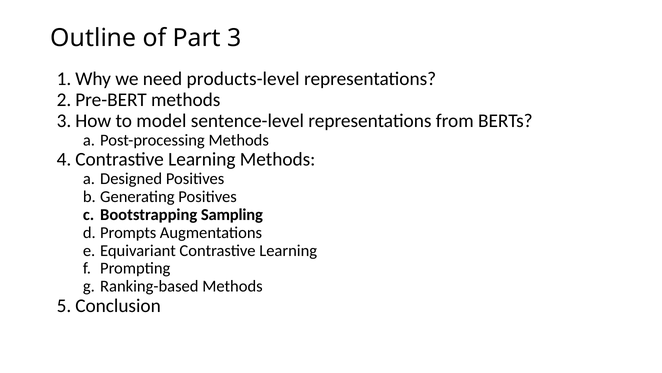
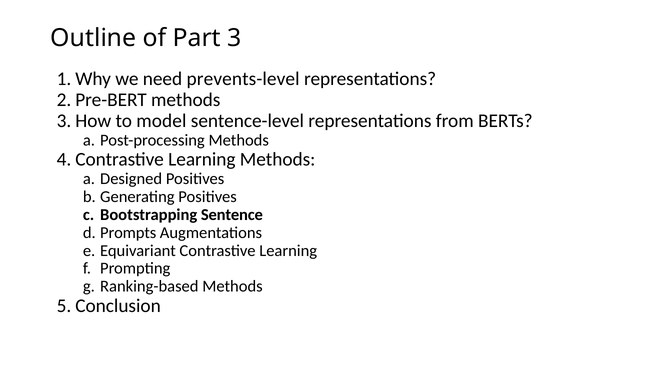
products-level: products-level -> prevents-level
Sampling: Sampling -> Sentence
